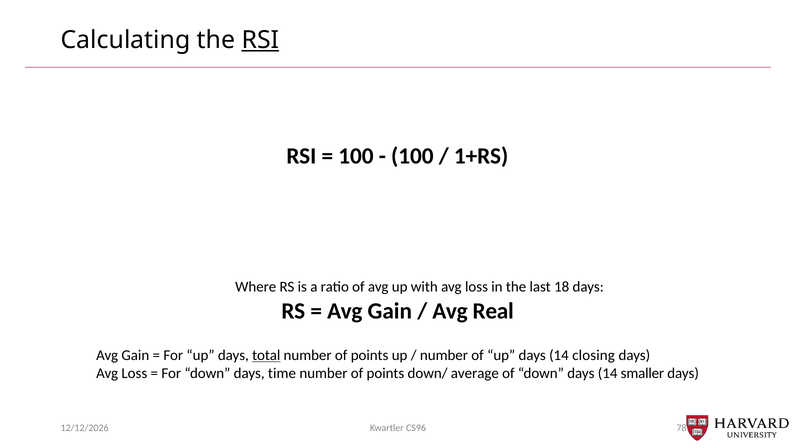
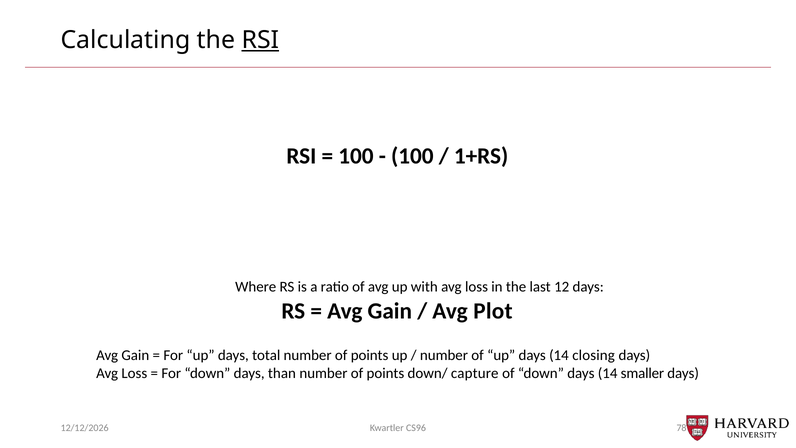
18: 18 -> 12
Real: Real -> Plot
total underline: present -> none
time: time -> than
average: average -> capture
